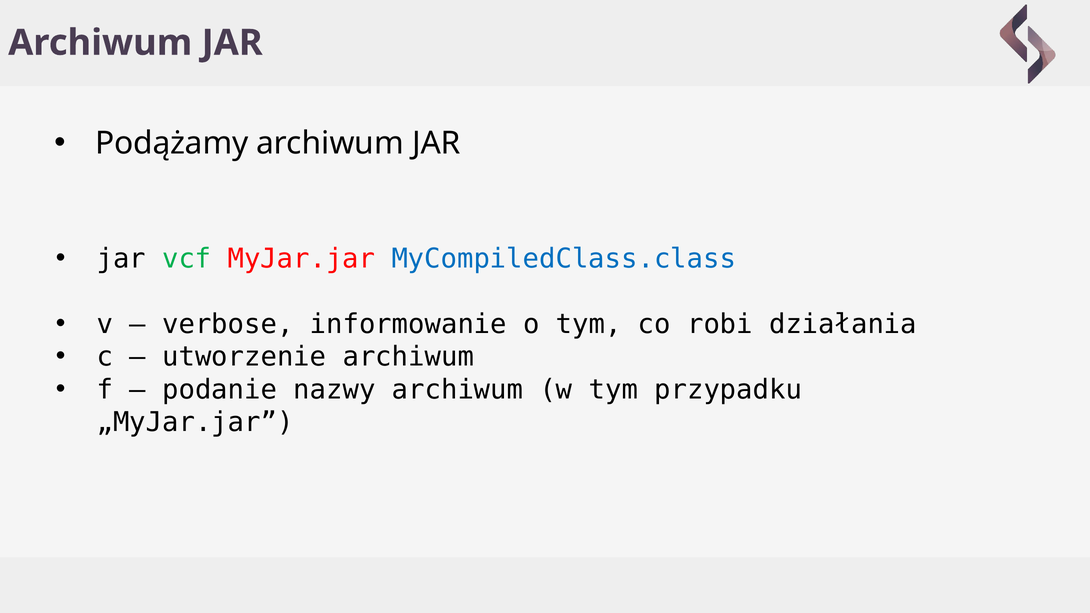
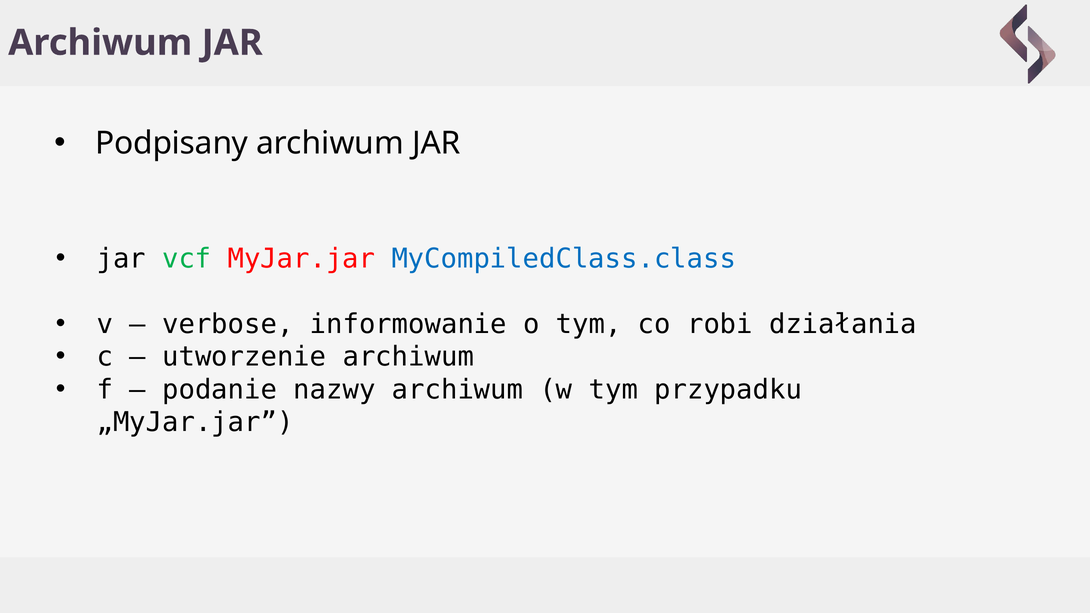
Podążamy: Podążamy -> Podpisany
